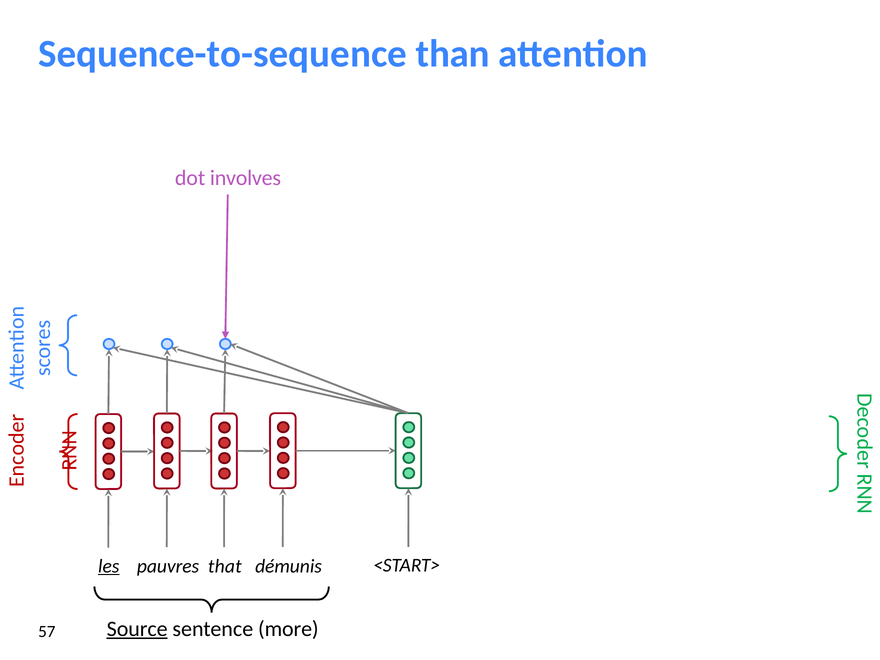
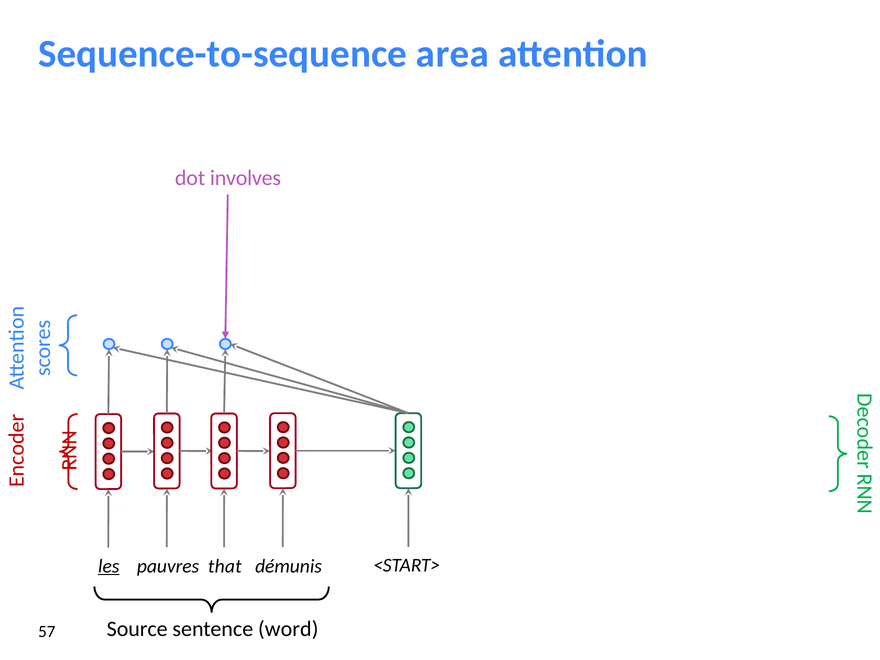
than: than -> area
Source underline: present -> none
more: more -> word
